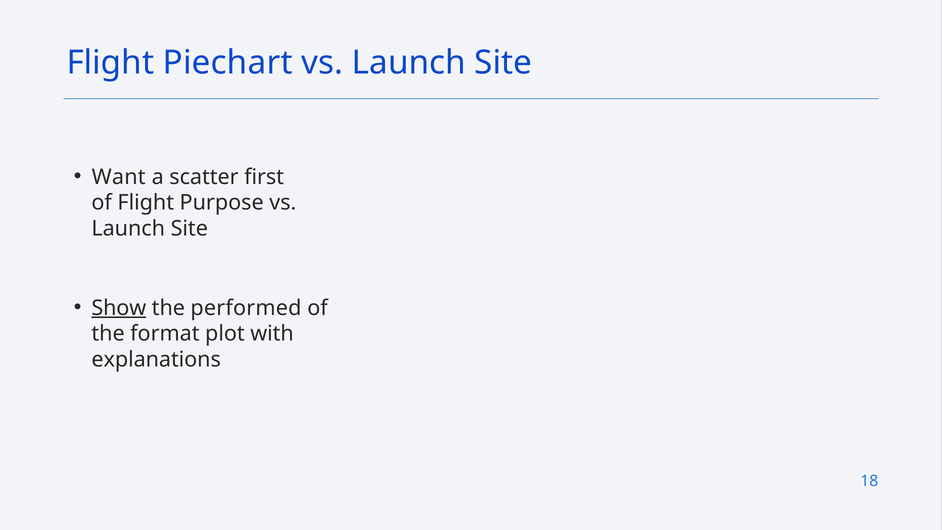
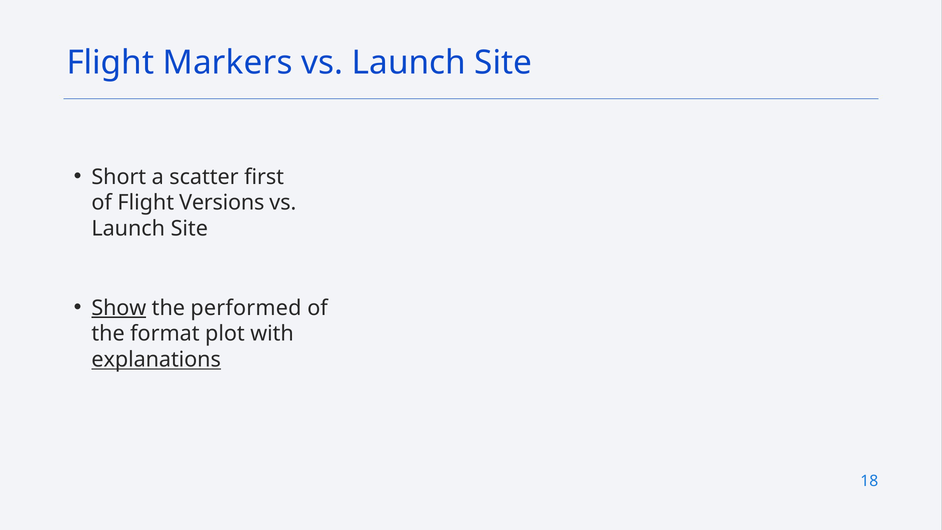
Piechart: Piechart -> Markers
Want: Want -> Short
Purpose: Purpose -> Versions
explanations underline: none -> present
